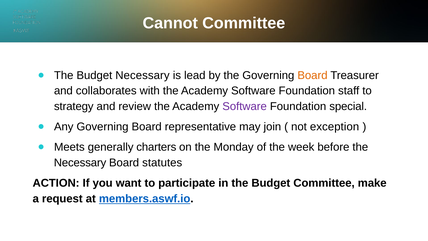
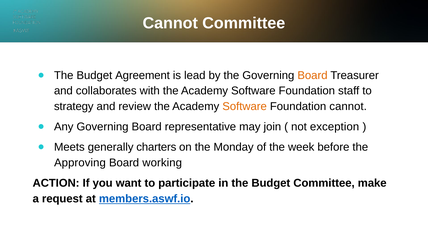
Budget Necessary: Necessary -> Agreement
Software at (245, 106) colour: purple -> orange
Foundation special: special -> cannot
Necessary at (80, 163): Necessary -> Approving
statutes: statutes -> working
